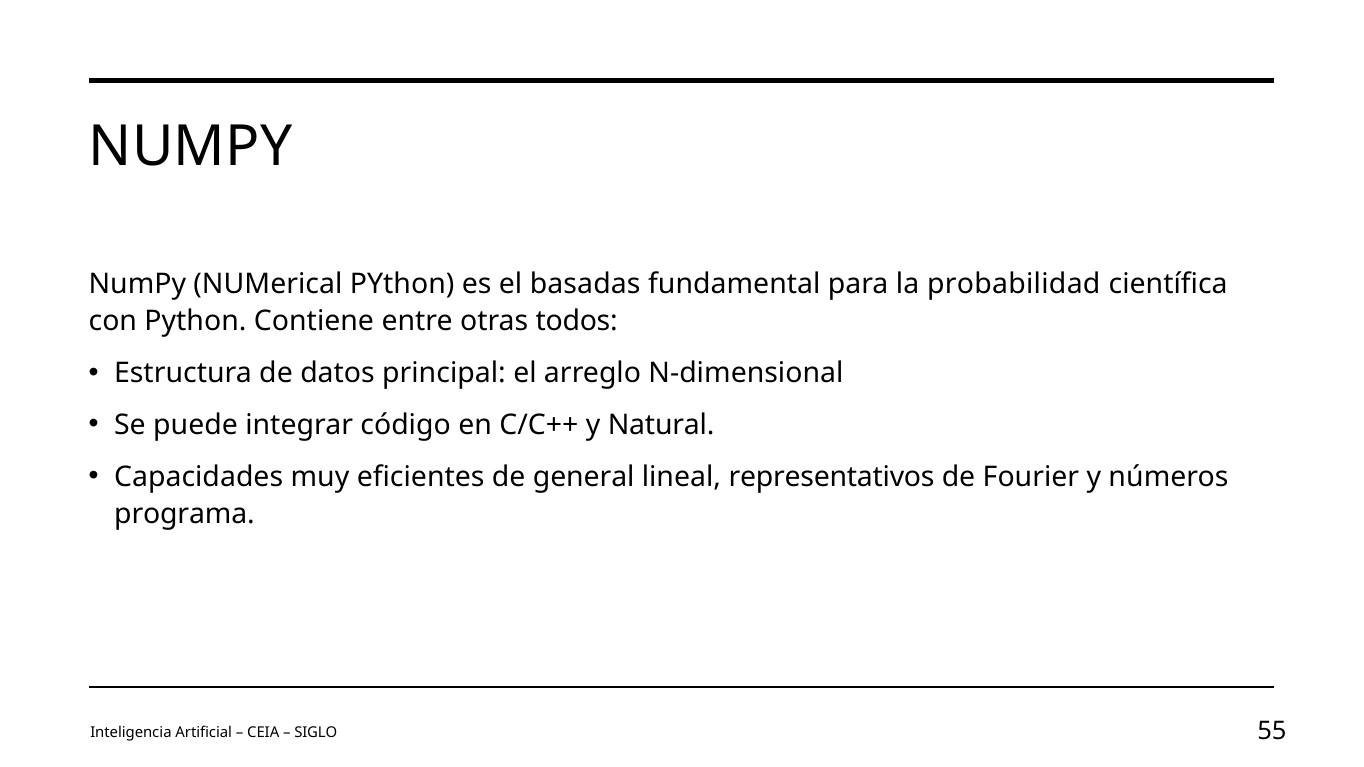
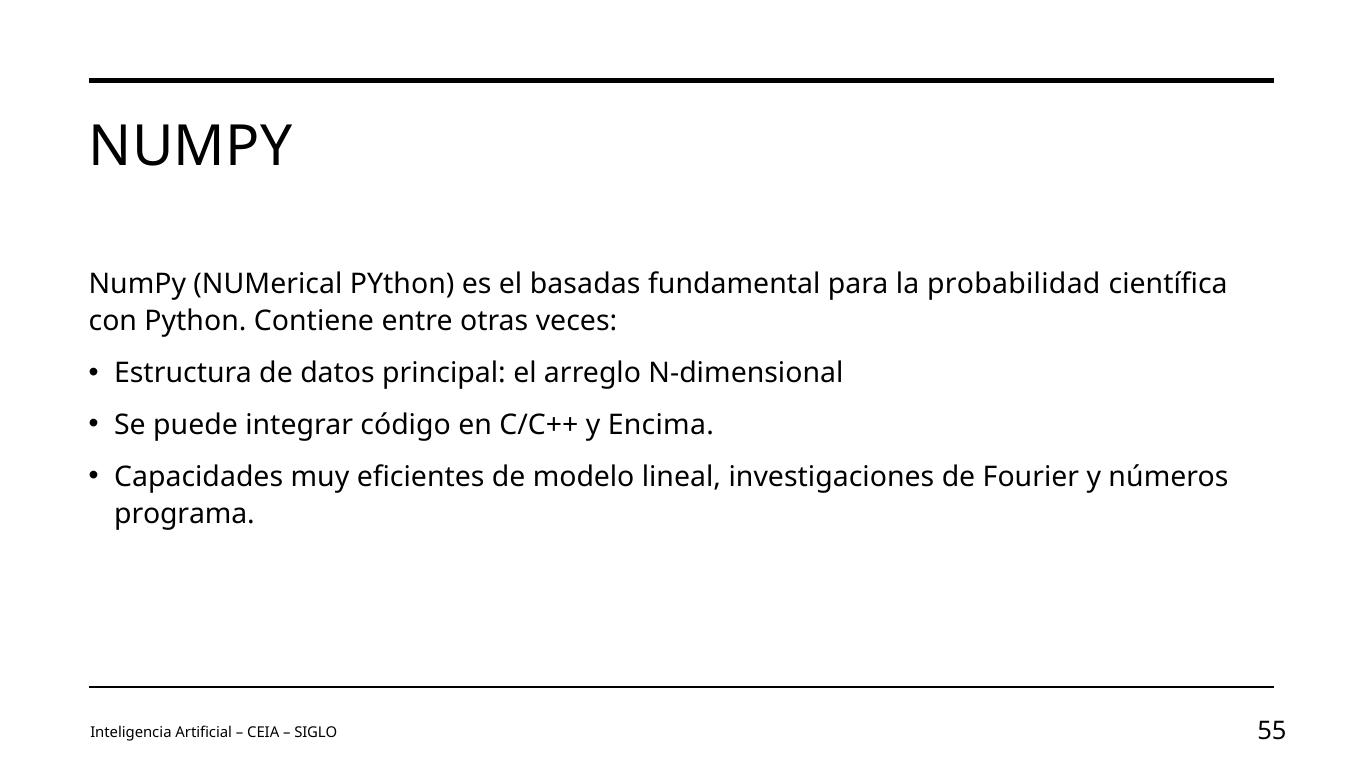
todos: todos -> veces
Natural: Natural -> Encima
general: general -> modelo
representativos: representativos -> investigaciones
